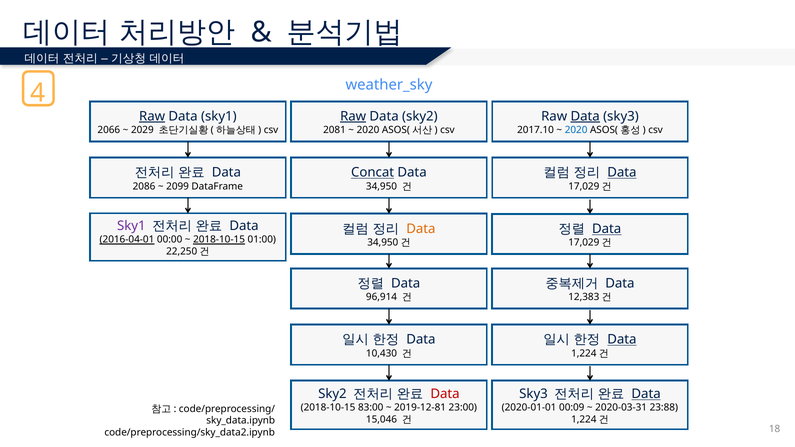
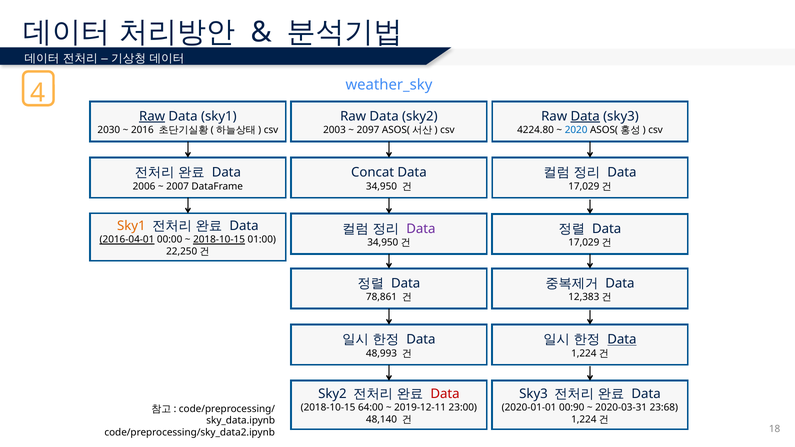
Raw at (353, 116) underline: present -> none
2066: 2066 -> 2030
2029: 2029 -> 2016
2081: 2081 -> 2003
2020 at (368, 130): 2020 -> 2097
2017.10: 2017.10 -> 4224.80
Data at (622, 173) underline: present -> none
Concat underline: present -> none
2086: 2086 -> 2006
2099: 2099 -> 2007
Sky1 at (131, 226) colour: purple -> orange
Data at (421, 229) colour: orange -> purple
Data at (607, 229) underline: present -> none
96,914: 96,914 -> 78,861
10,430: 10,430 -> 48,993
Data at (646, 394) underline: present -> none
83:00: 83:00 -> 64:00
2019-12-81: 2019-12-81 -> 2019-12-11
00:09: 00:09 -> 00:90
23:88: 23:88 -> 23:68
15,046: 15,046 -> 48,140
